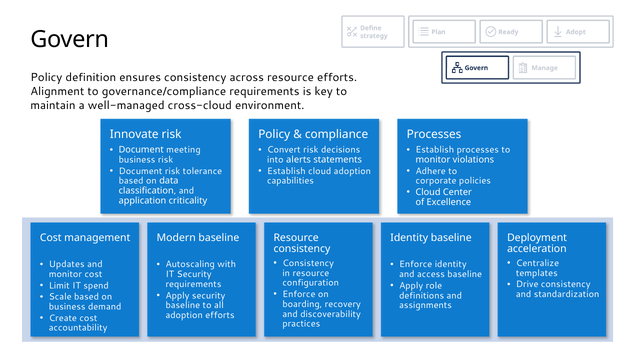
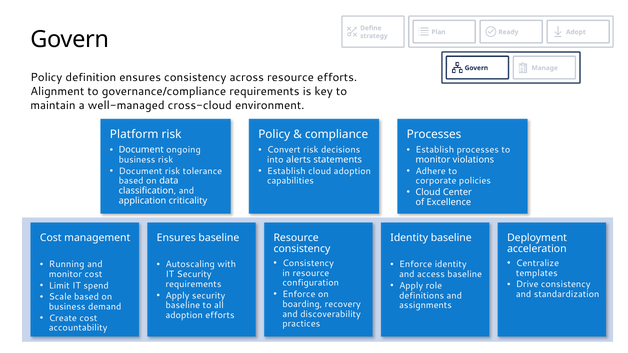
Innovate: Innovate -> Platform
meeting: meeting -> ongoing
Modern at (176, 238): Modern -> Ensures
Updates: Updates -> Running
